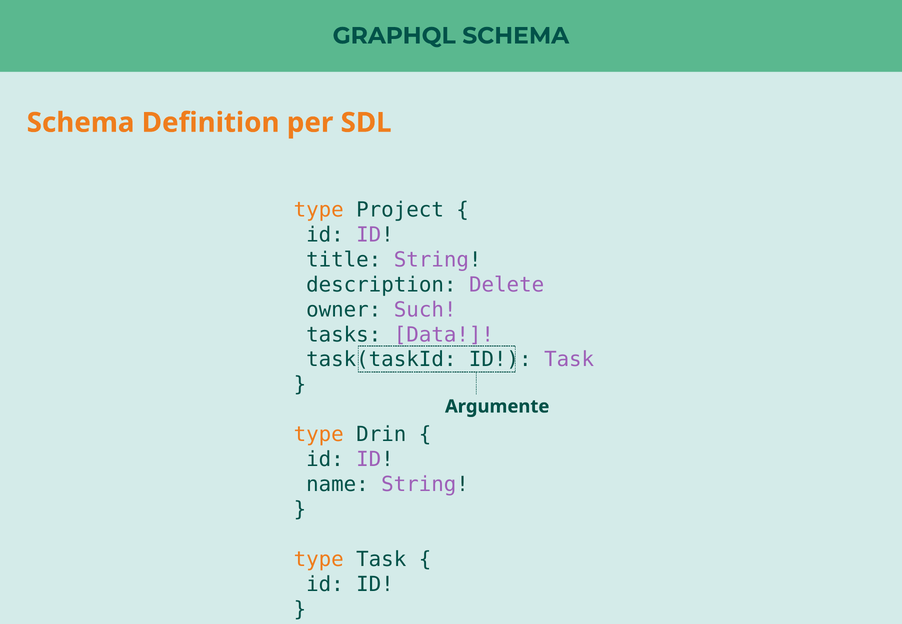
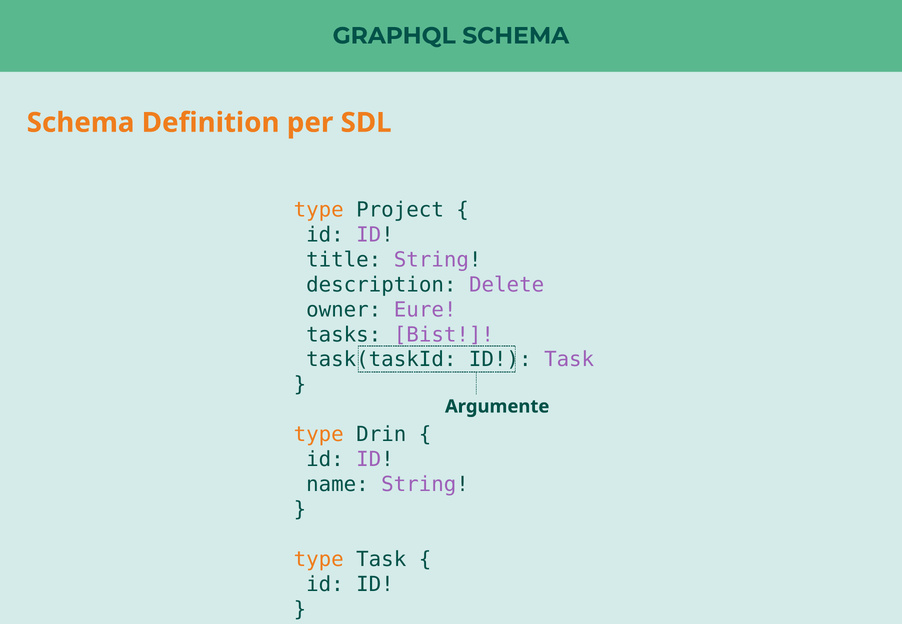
Such: Such -> Eure
Data: Data -> Bist
